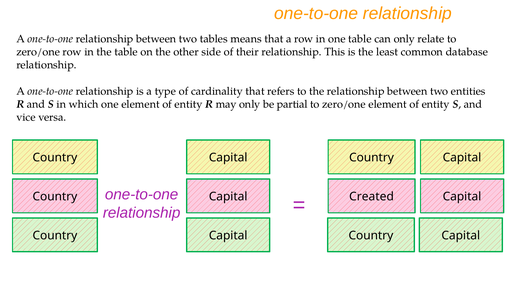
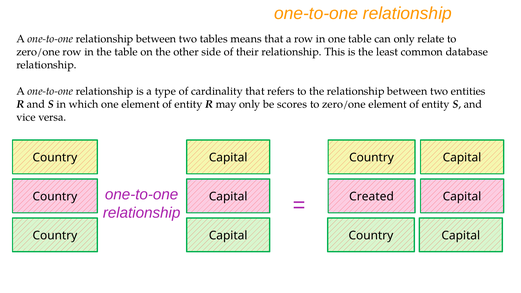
partial: partial -> scores
